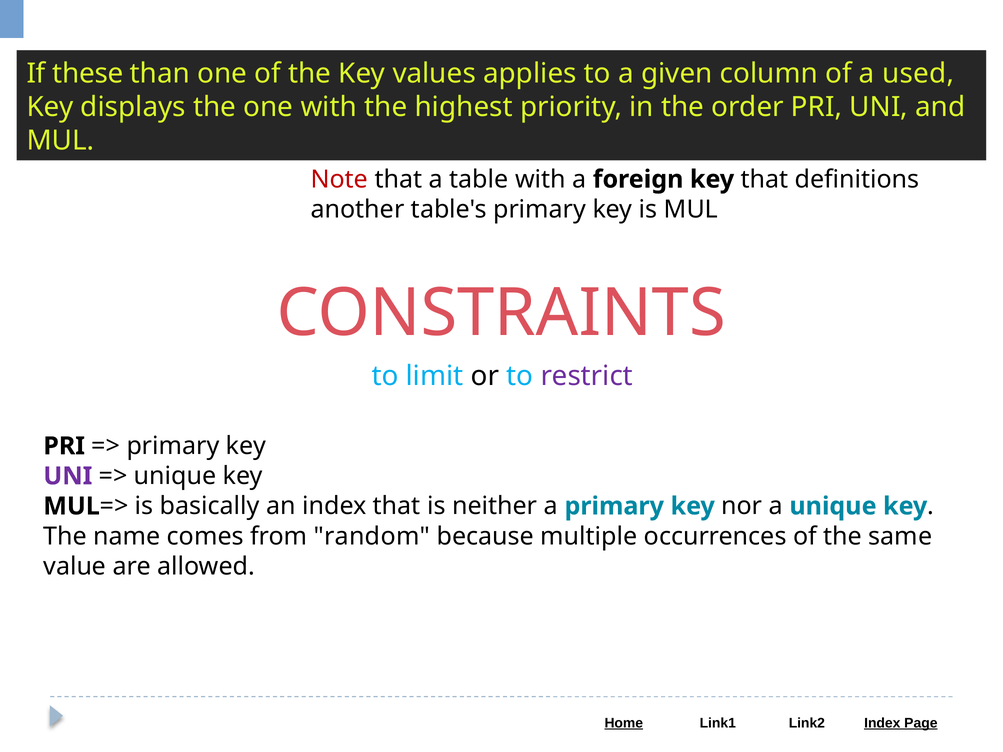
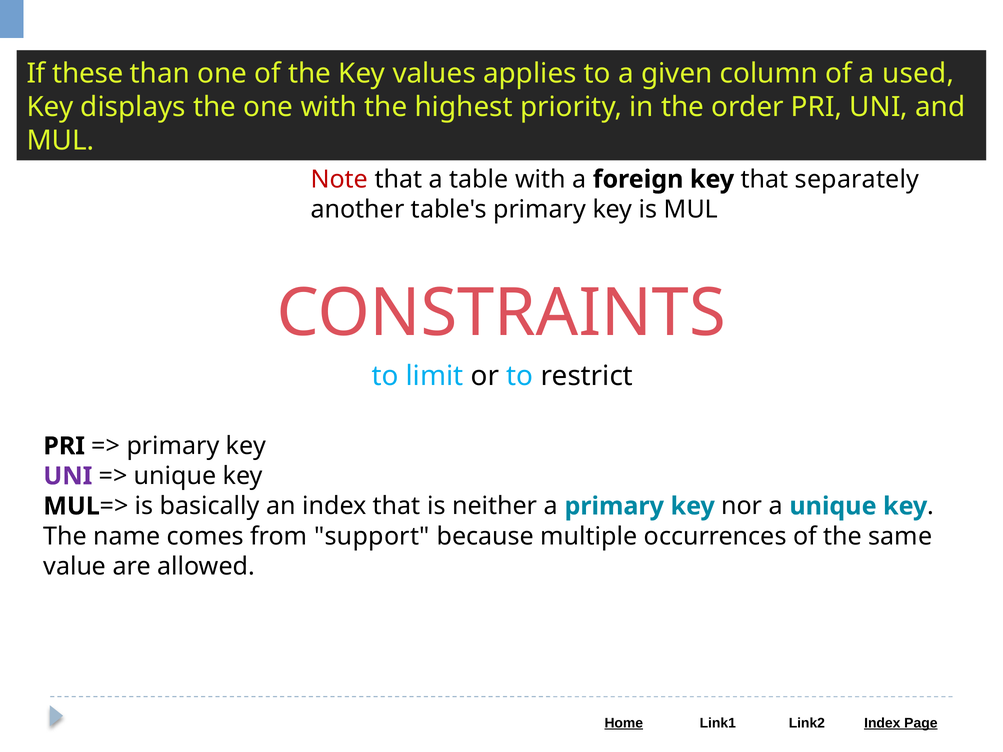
definitions: definitions -> separately
restrict colour: purple -> black
random: random -> support
